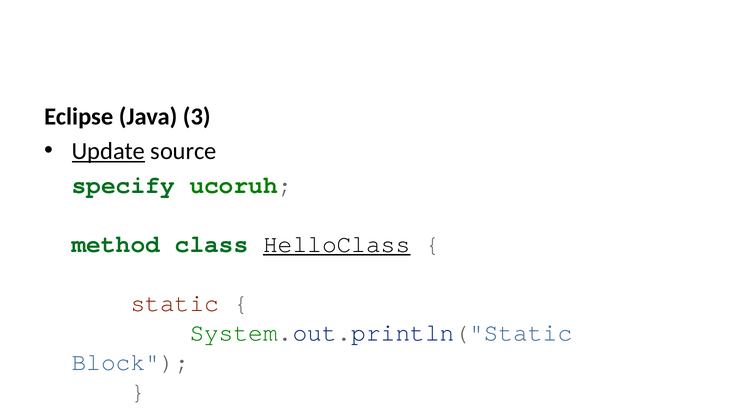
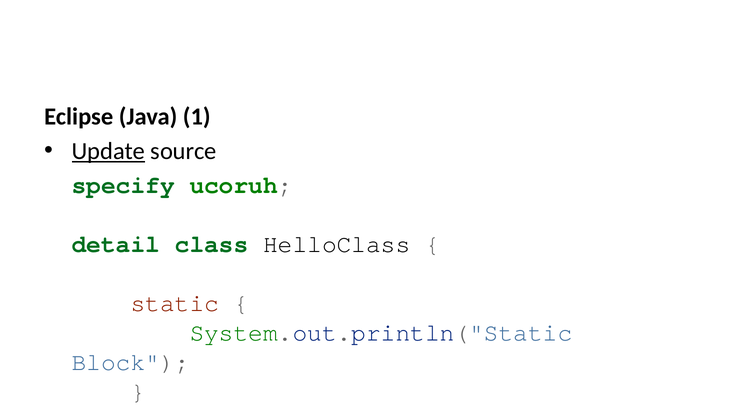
3: 3 -> 1
method at (116, 244): method -> detail
HelloClass underline: present -> none
